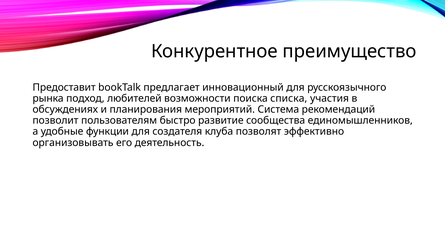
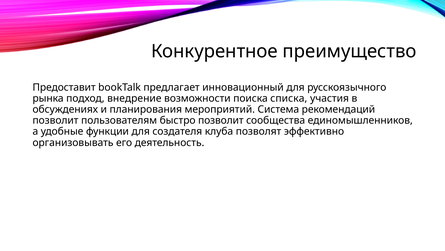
любителей: любителей -> внедрение
быстро развитие: развитие -> позволит
